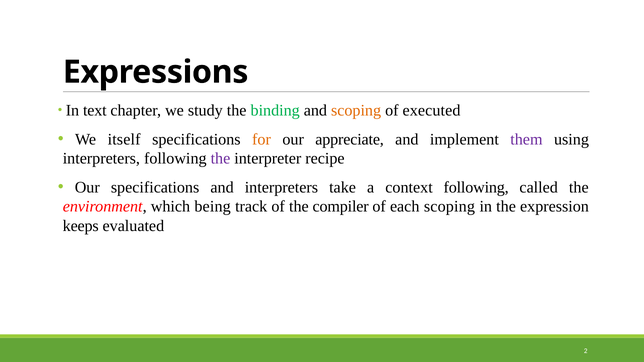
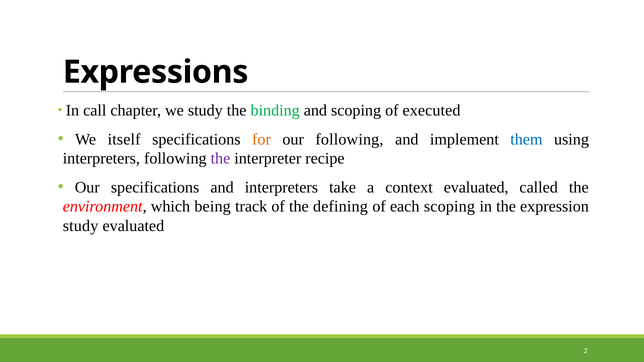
text: text -> call
scoping at (356, 111) colour: orange -> black
our appreciate: appreciate -> following
them colour: purple -> blue
context following: following -> evaluated
compiler: compiler -> defining
keeps at (81, 226): keeps -> study
